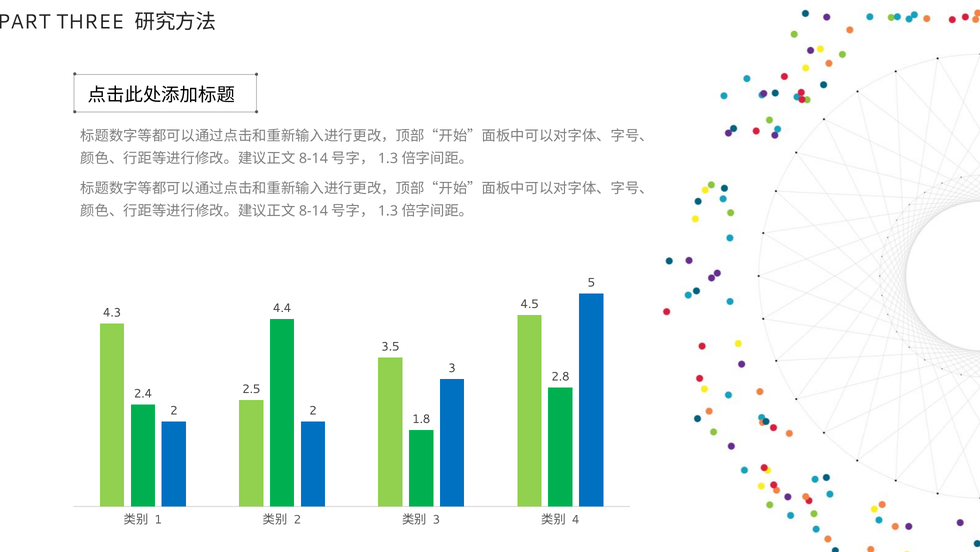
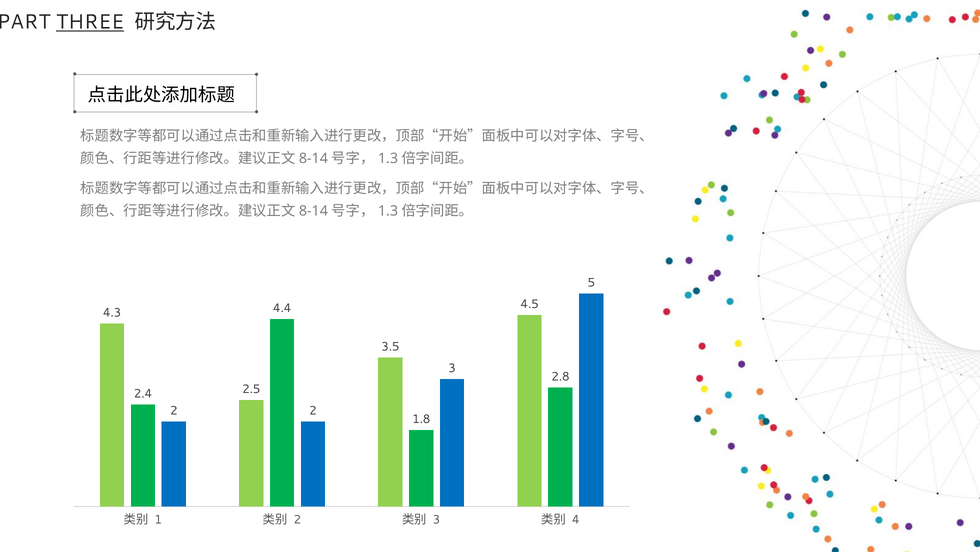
THREE underline: none -> present
